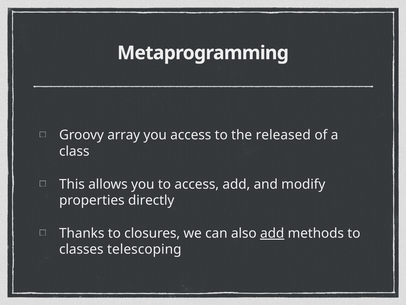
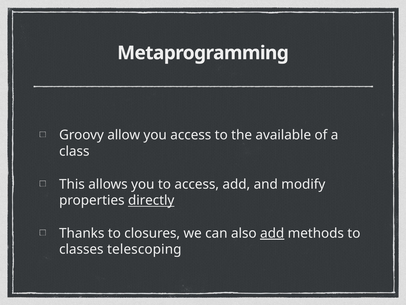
array: array -> allow
released: released -> available
directly underline: none -> present
